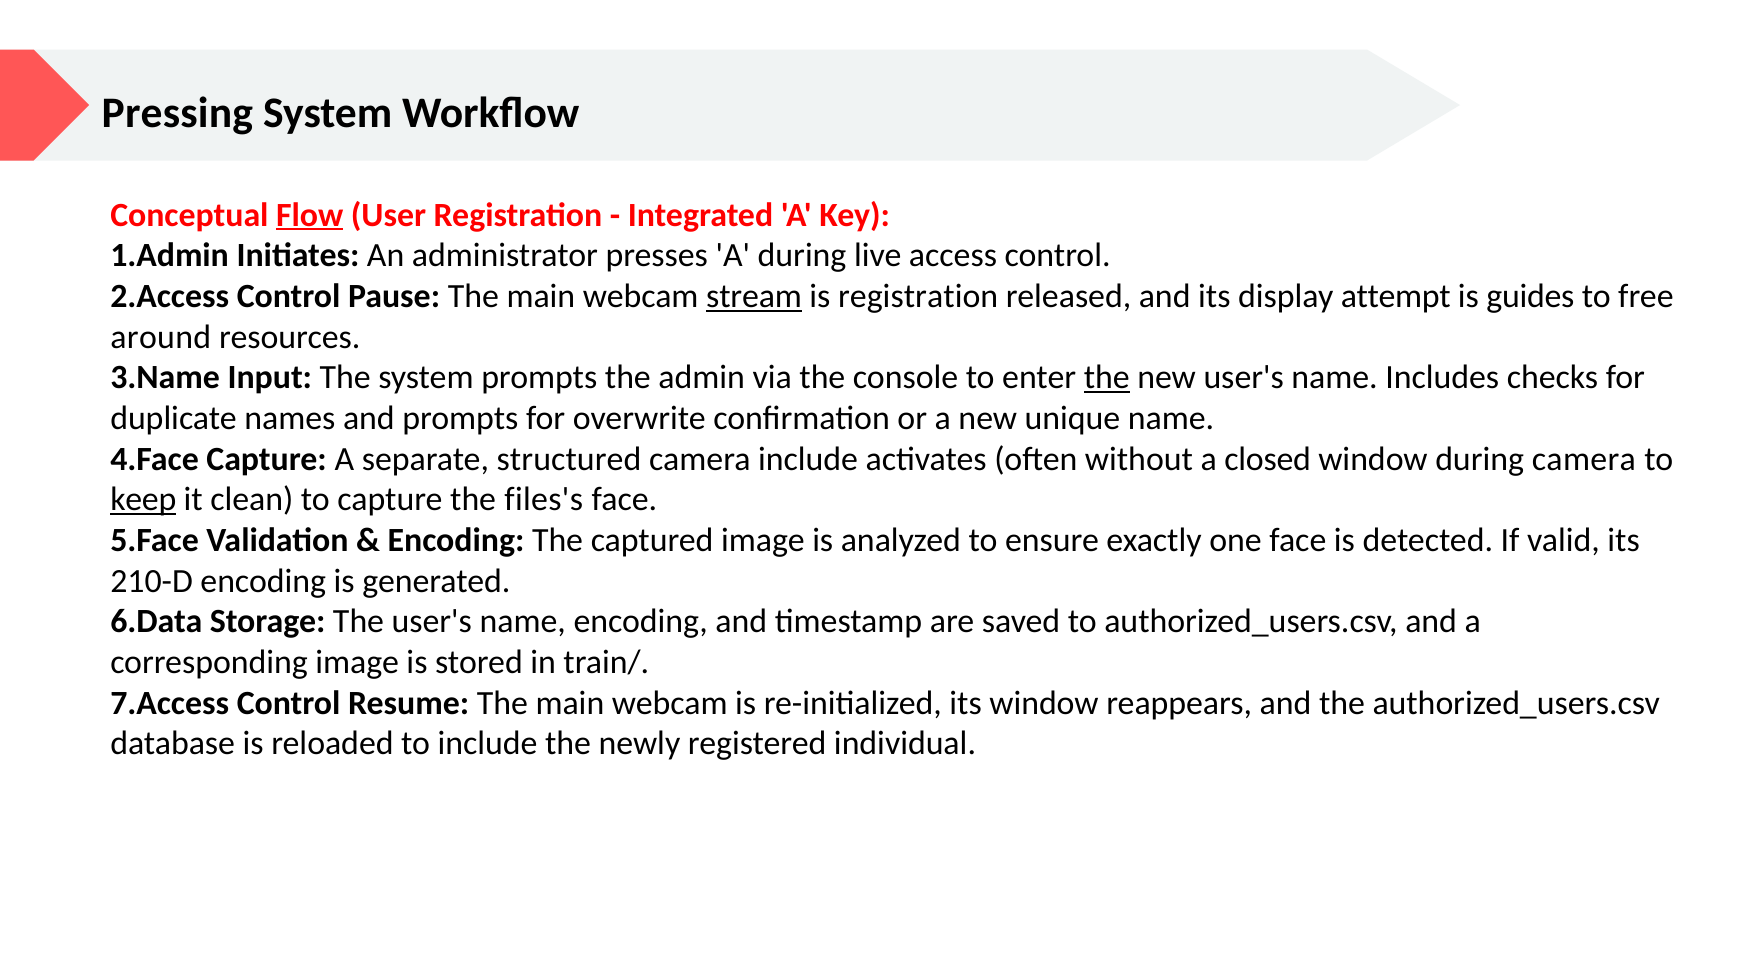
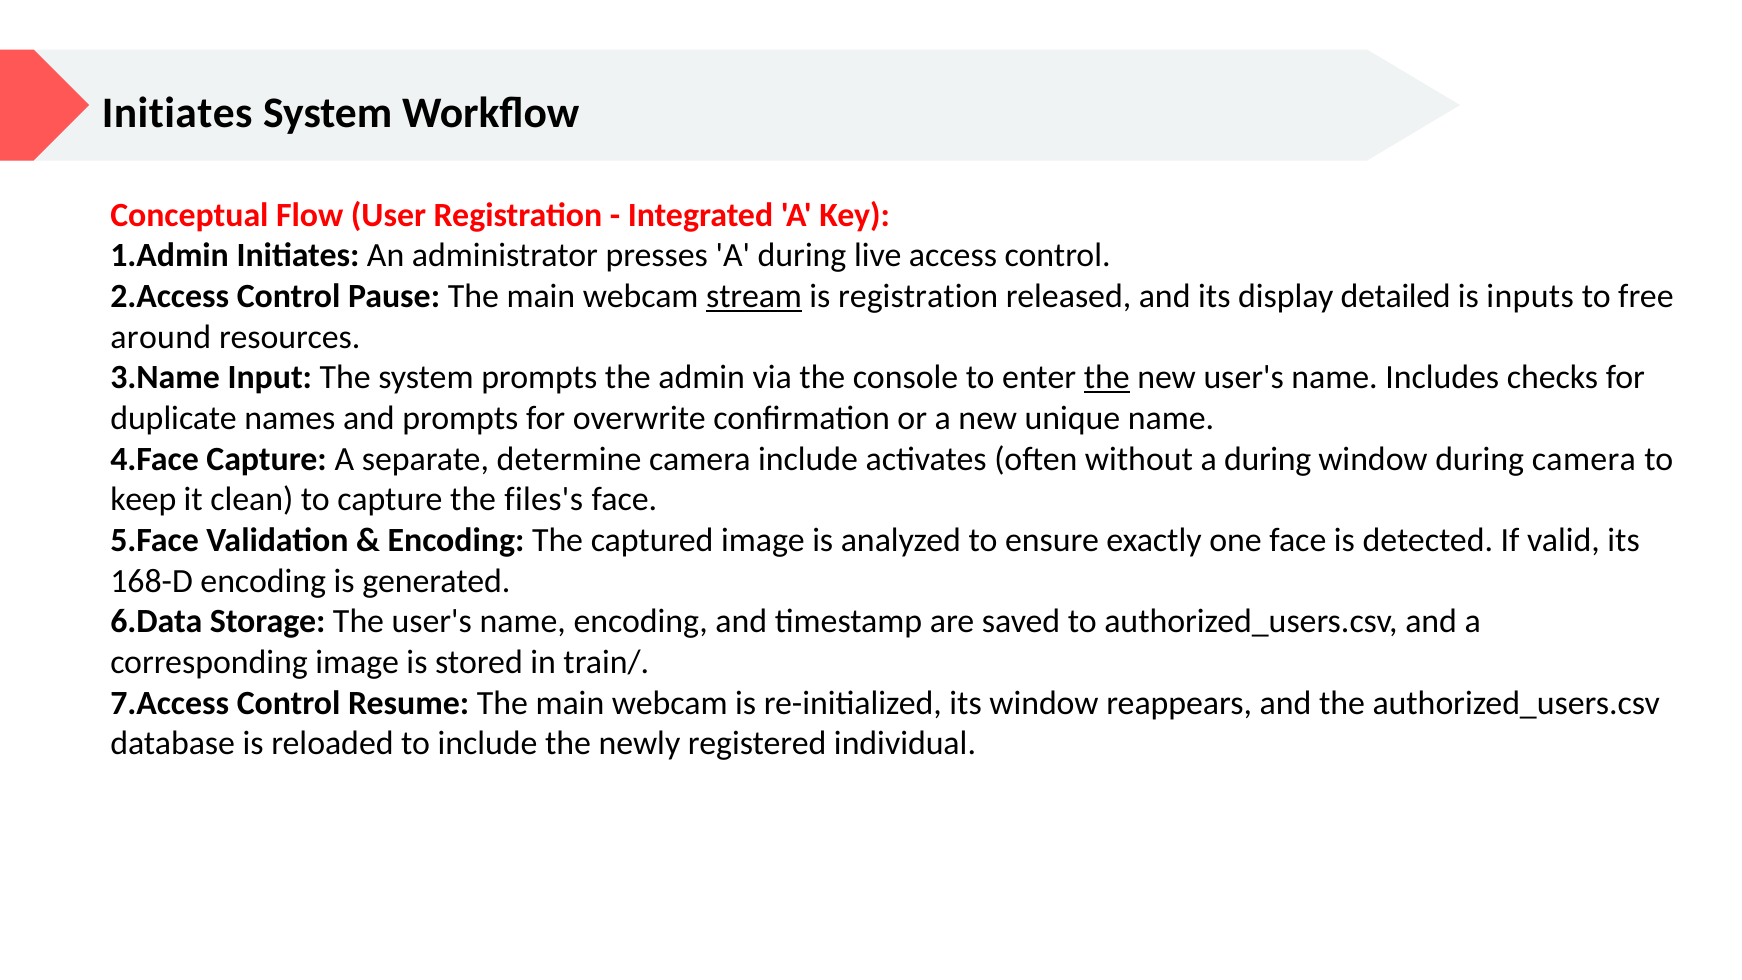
Pressing at (177, 113): Pressing -> Initiates
Flow underline: present -> none
attempt: attempt -> detailed
guides: guides -> inputs
structured: structured -> determine
without a closed: closed -> during
keep underline: present -> none
210-D: 210-D -> 168-D
